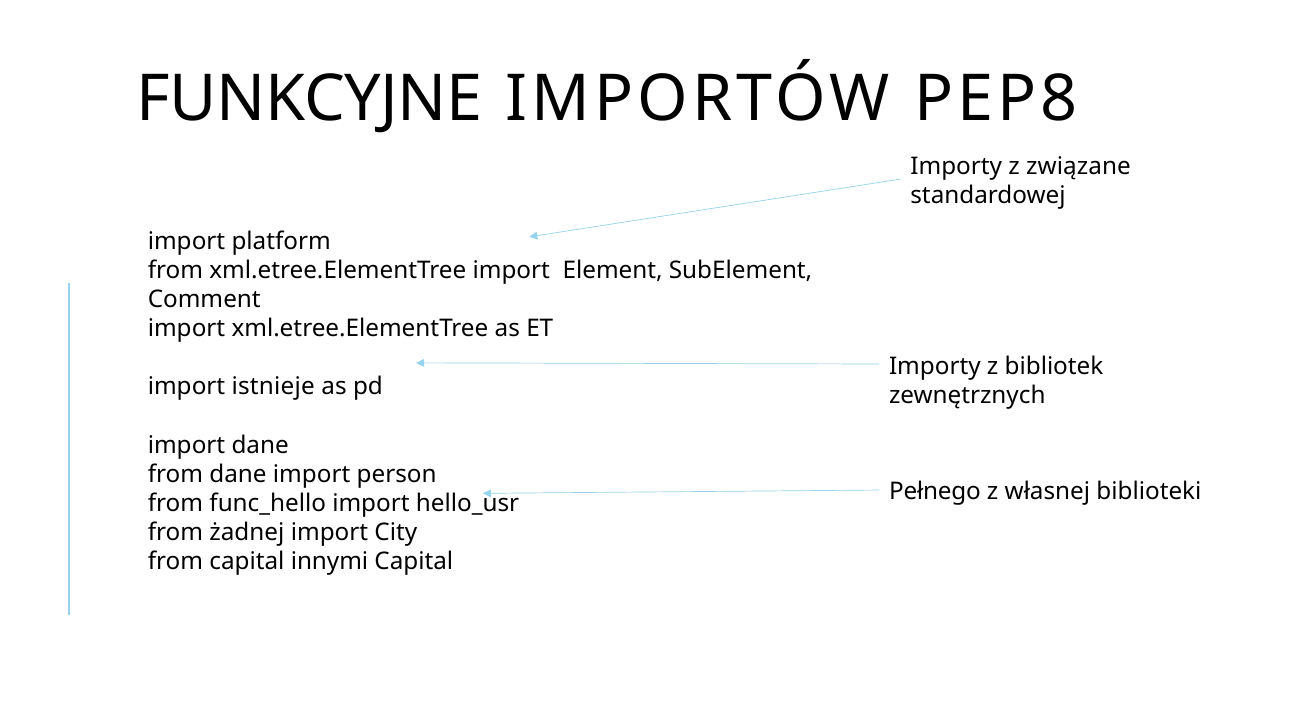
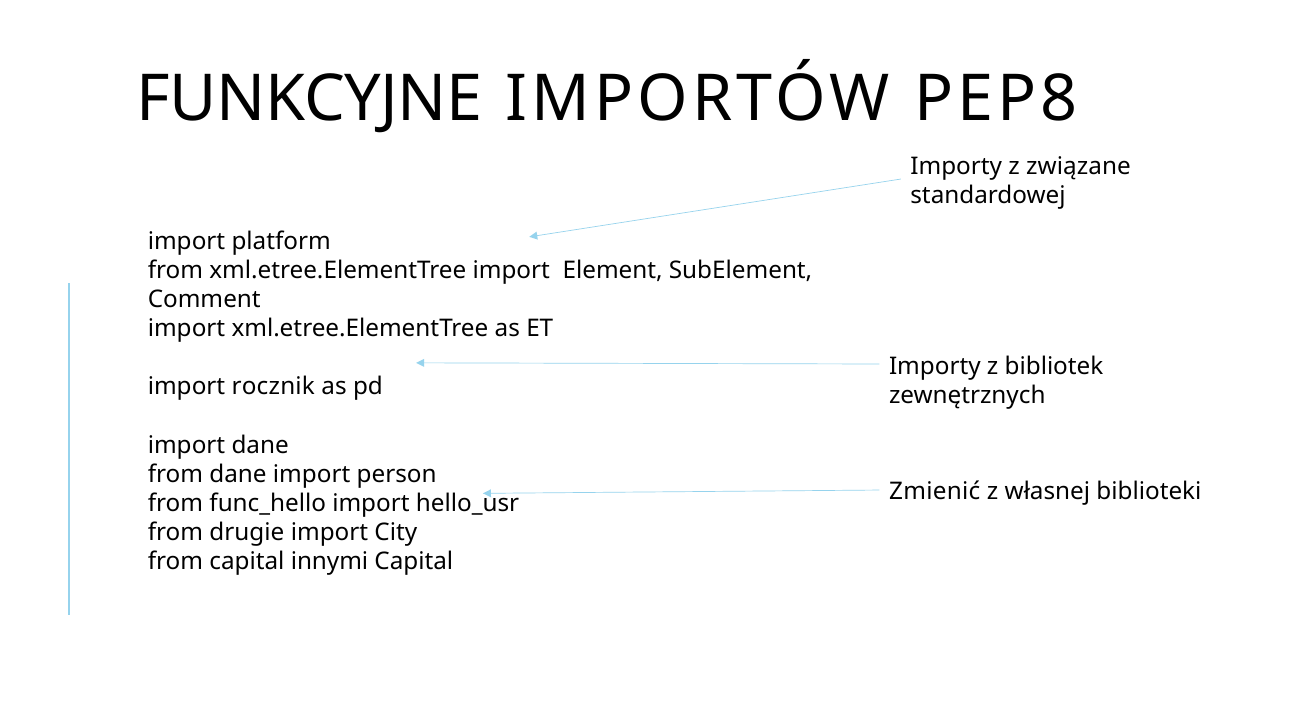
istnieje: istnieje -> rocznik
Pełnego: Pełnego -> Zmienić
żadnej: żadnej -> drugie
